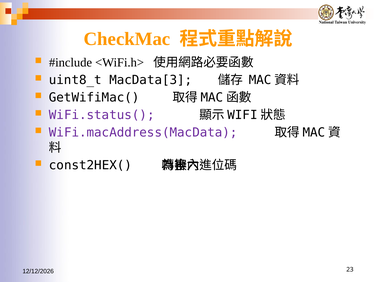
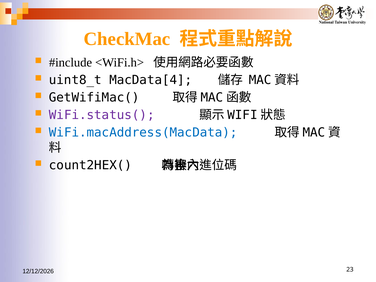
MacData[3: MacData[3 -> MacData[4
WiFi.macAddress(MacData colour: purple -> blue
const2HEX(: const2HEX( -> count2HEX(
